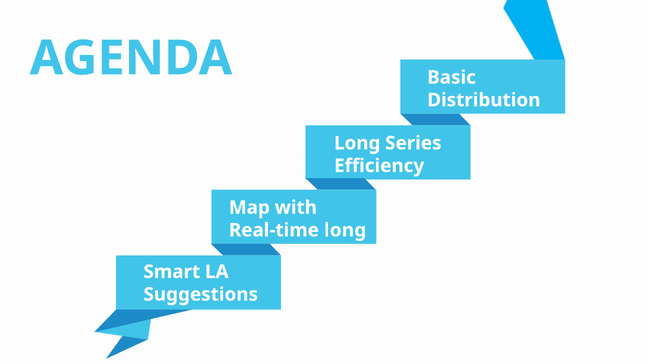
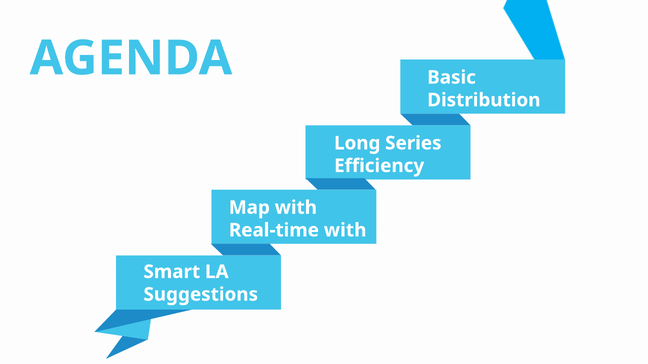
Real-time long: long -> with
